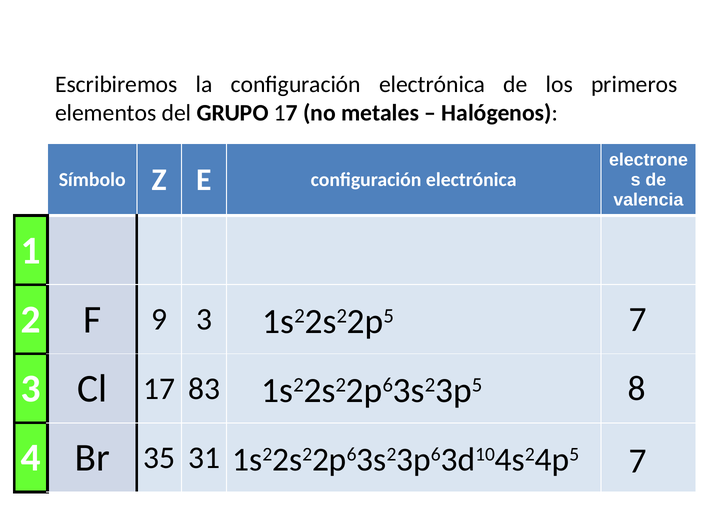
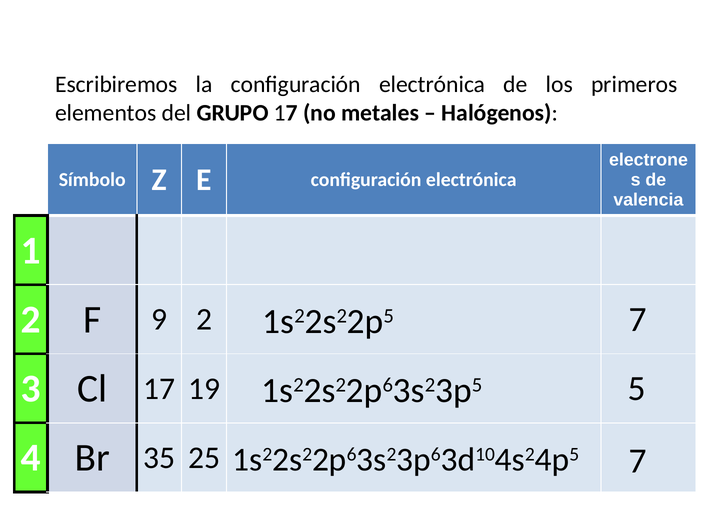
9 3: 3 -> 2
83: 83 -> 19
8: 8 -> 5
31: 31 -> 25
